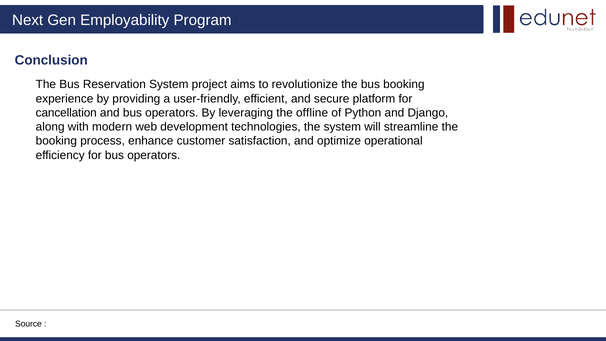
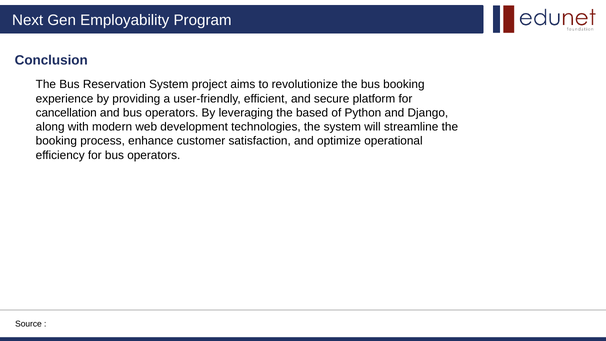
offline: offline -> based
